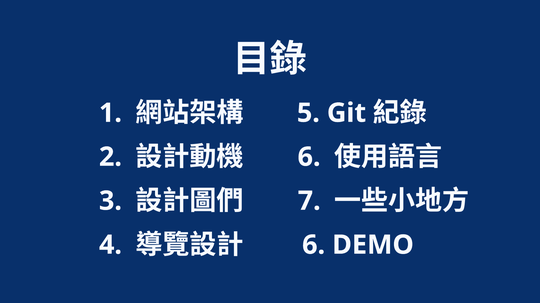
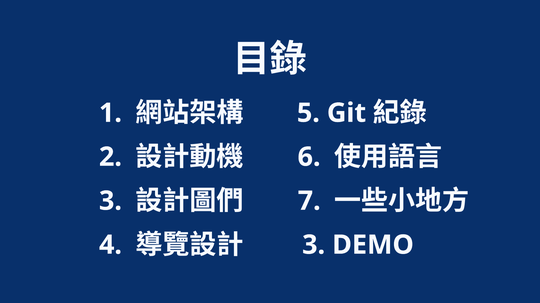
6 at (314, 245): 6 -> 3
